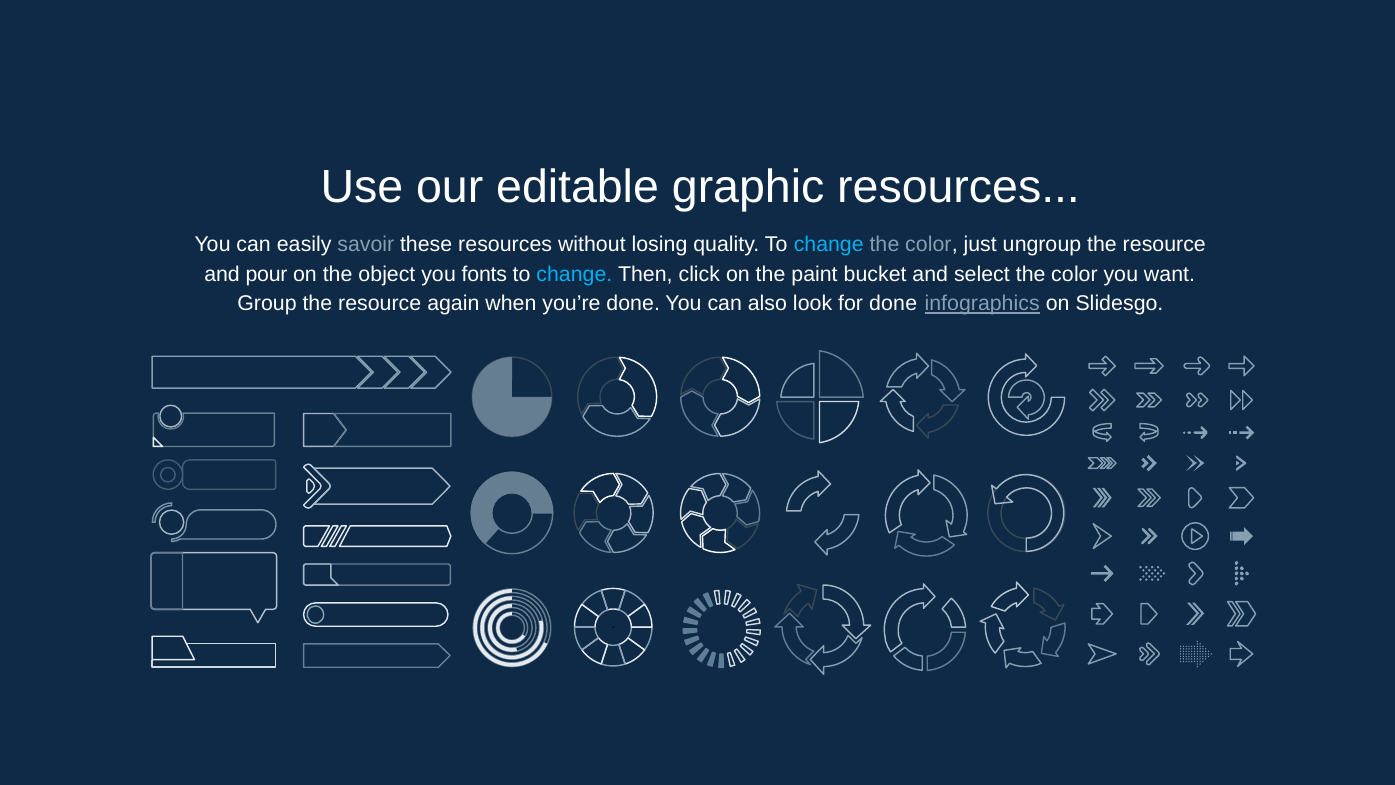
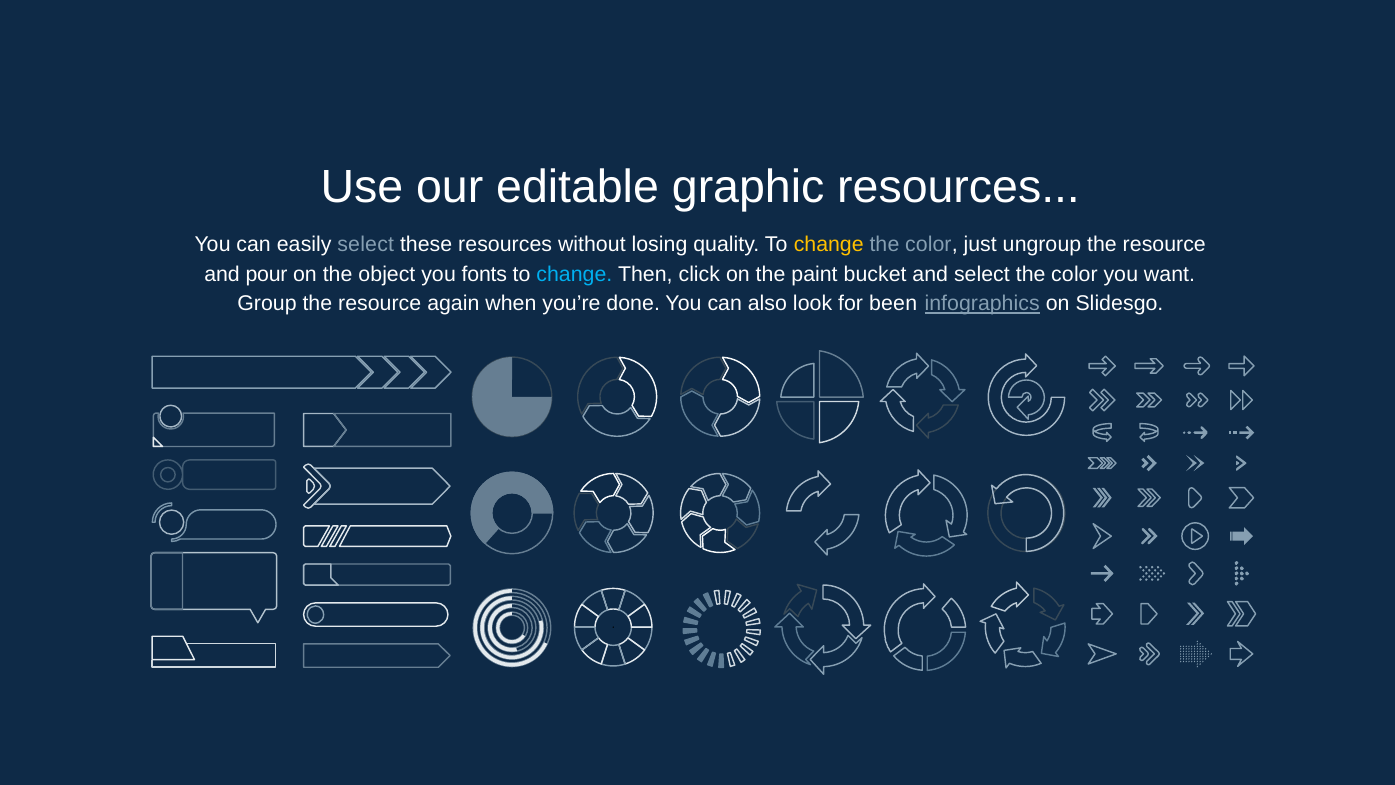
easily savoir: savoir -> select
change at (829, 245) colour: light blue -> yellow
for done: done -> been
